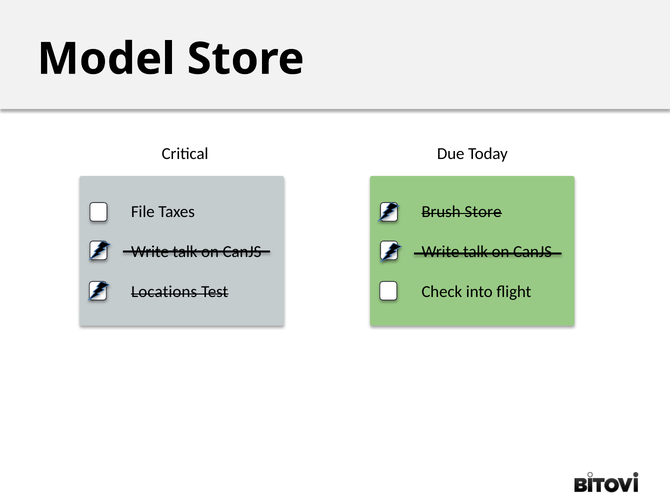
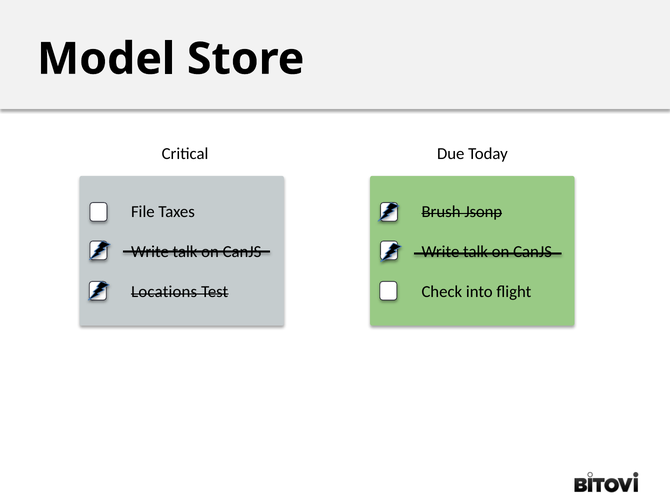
Brush Store: Store -> Jsonp
